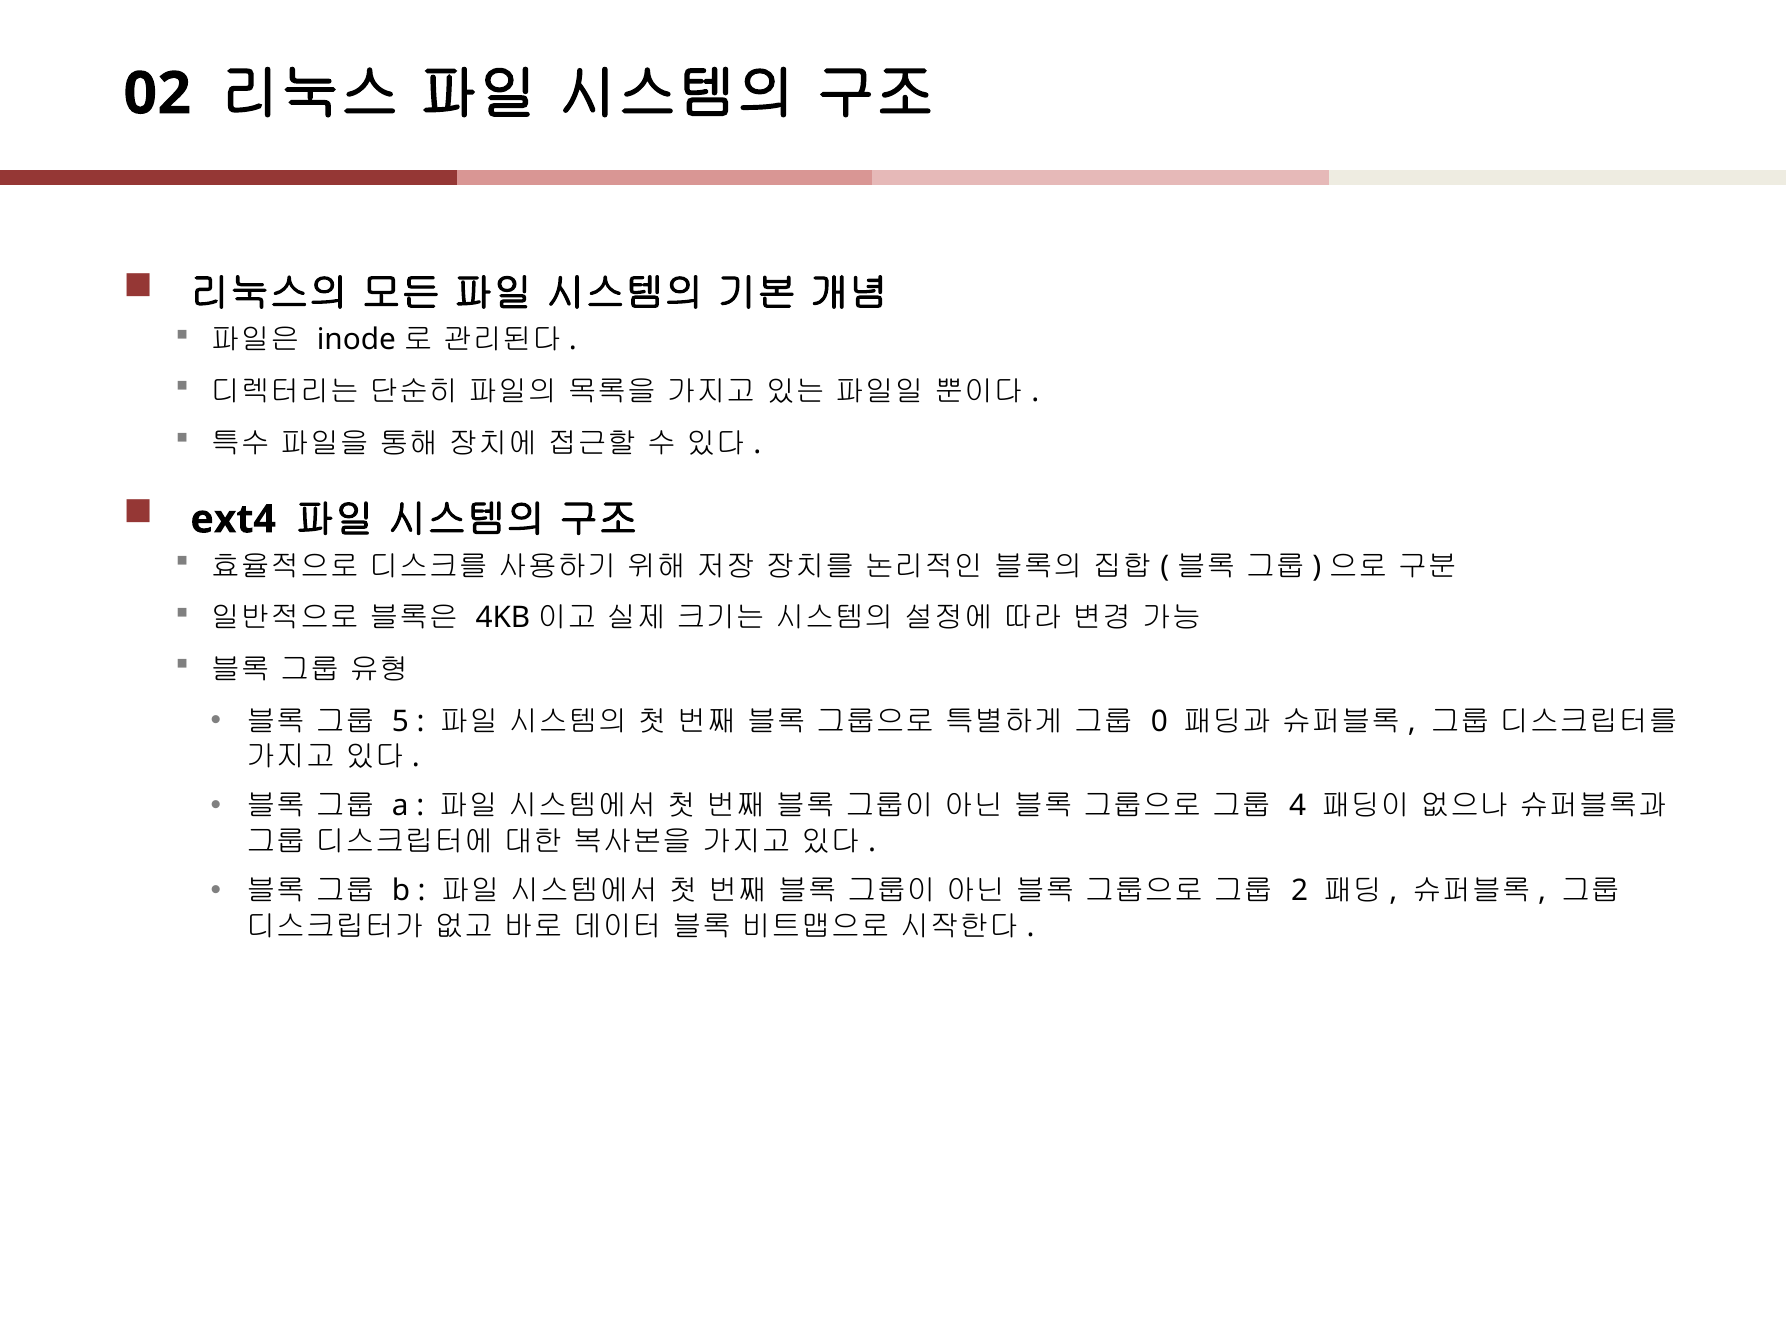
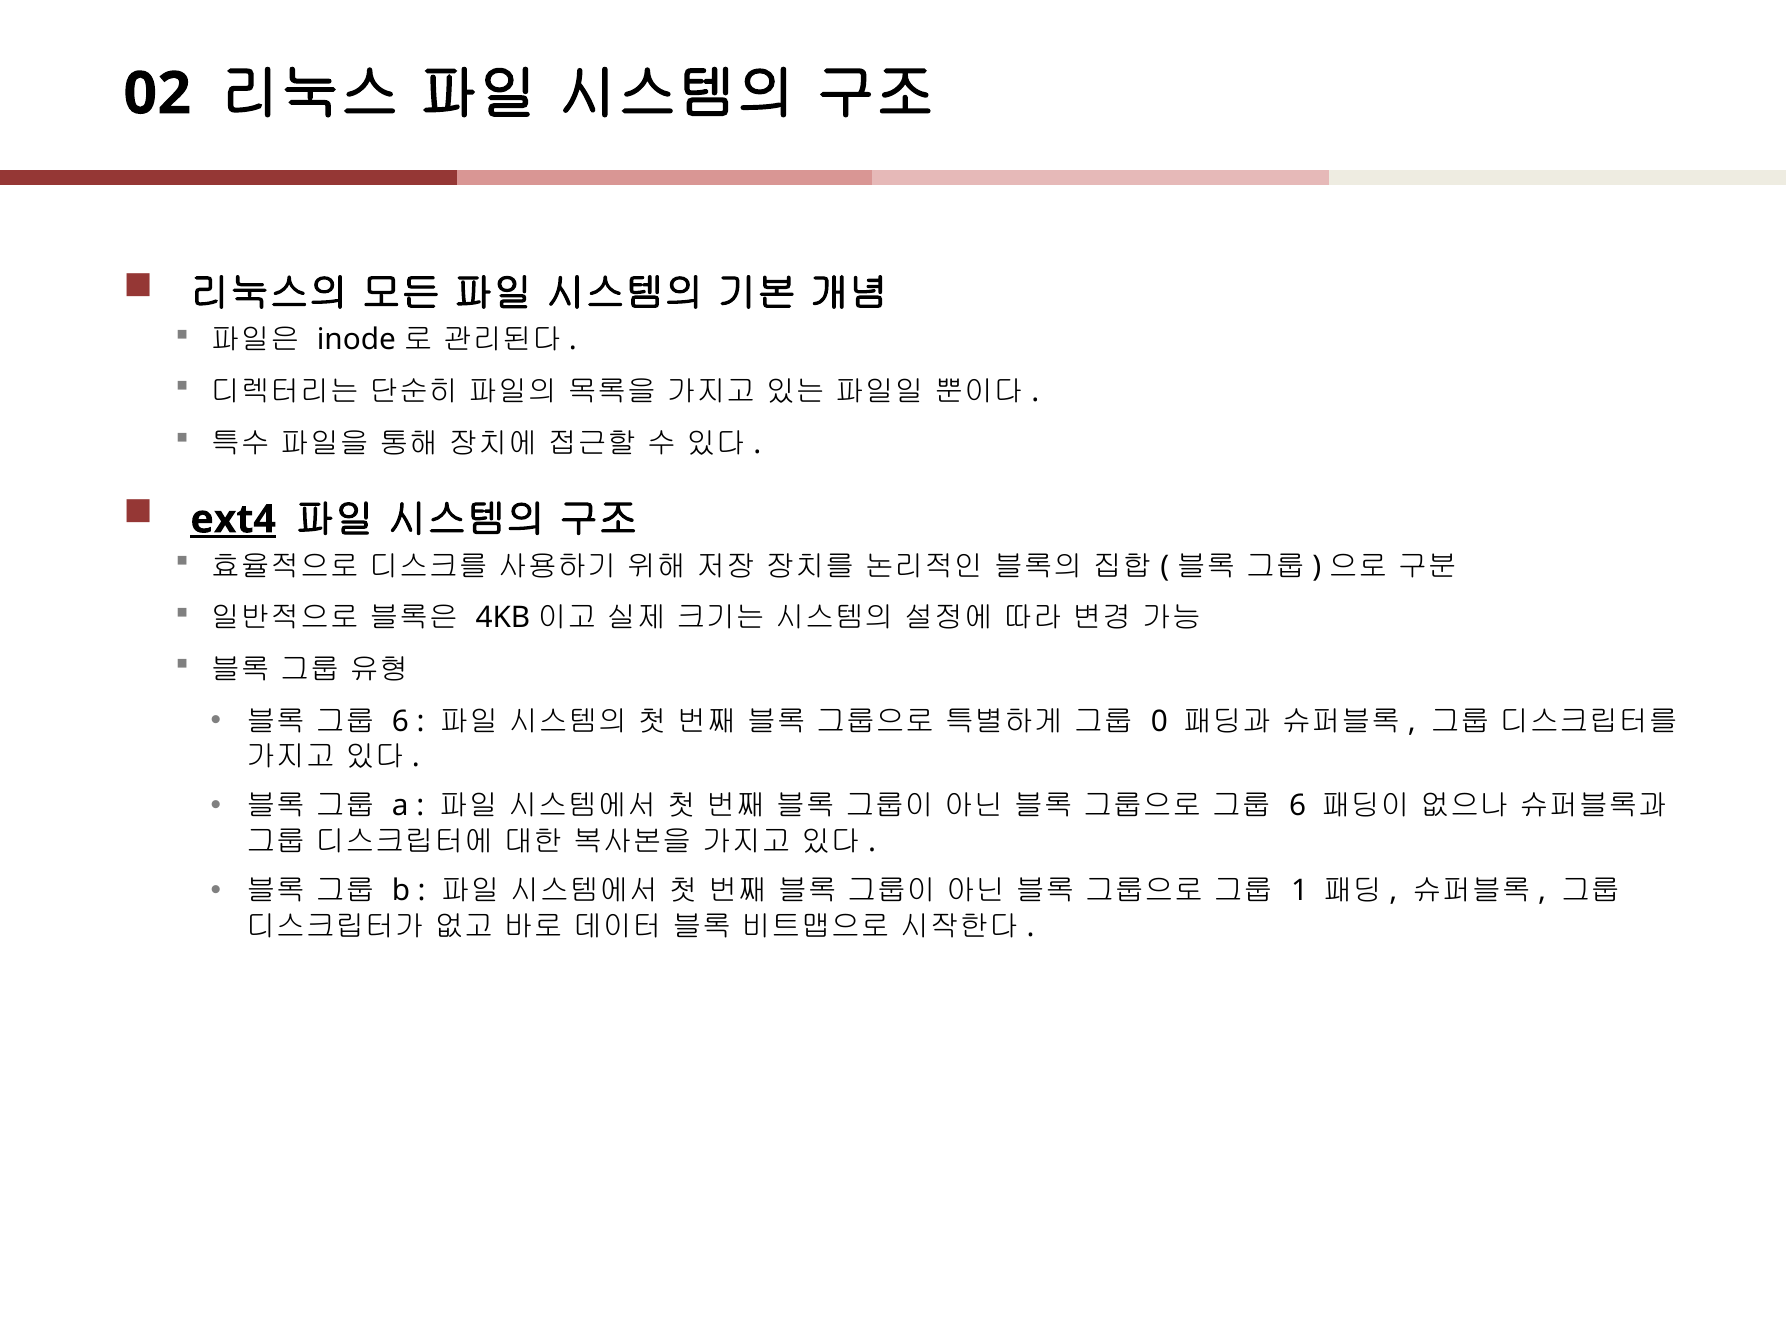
ext4 underline: none -> present
5 at (400, 721): 5 -> 6
4 at (1298, 806): 4 -> 6
2: 2 -> 1
